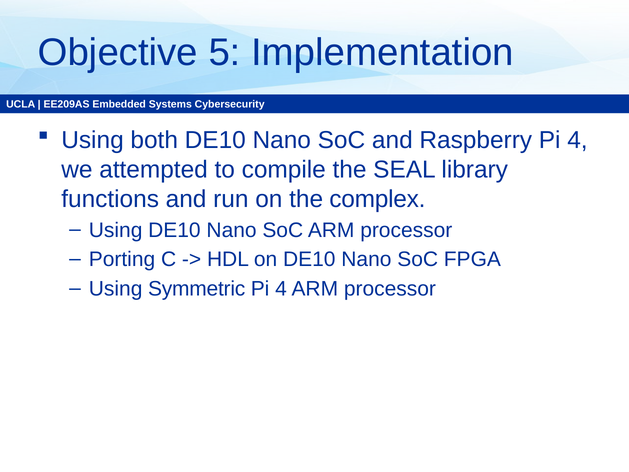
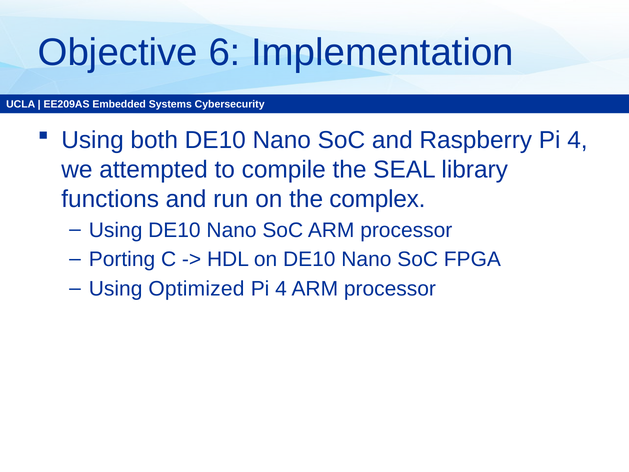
5: 5 -> 6
Symmetric: Symmetric -> Optimized
